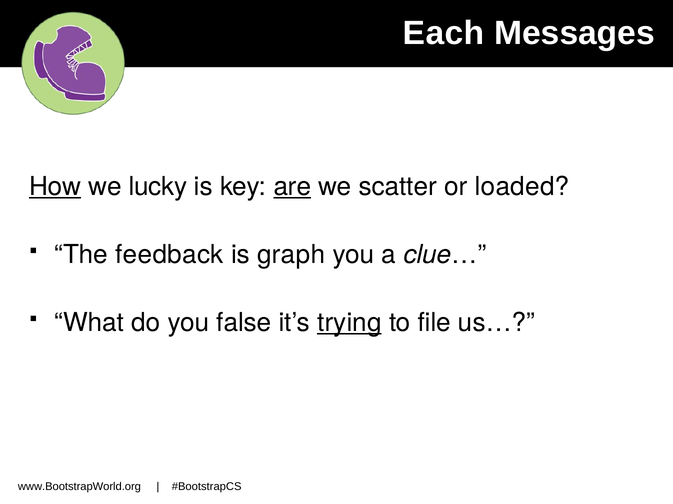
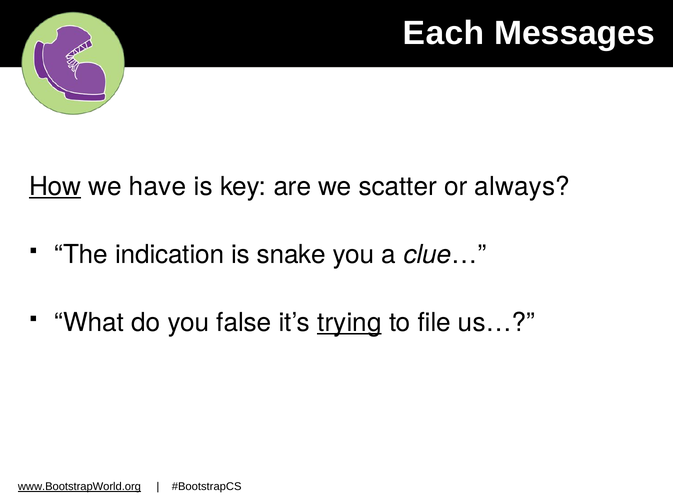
lucky: lucky -> have
are underline: present -> none
loaded: loaded -> always
feedback: feedback -> indication
graph: graph -> snake
www.BootstrapWorld.org underline: none -> present
